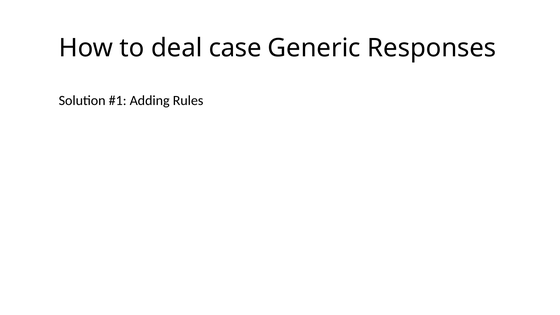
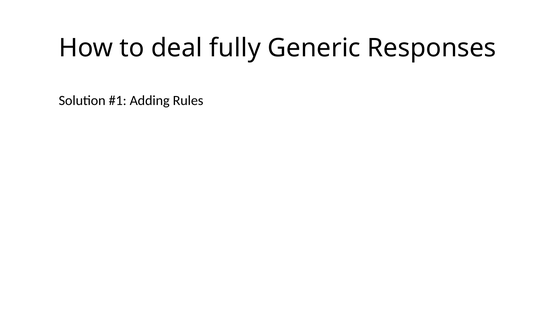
case: case -> fully
